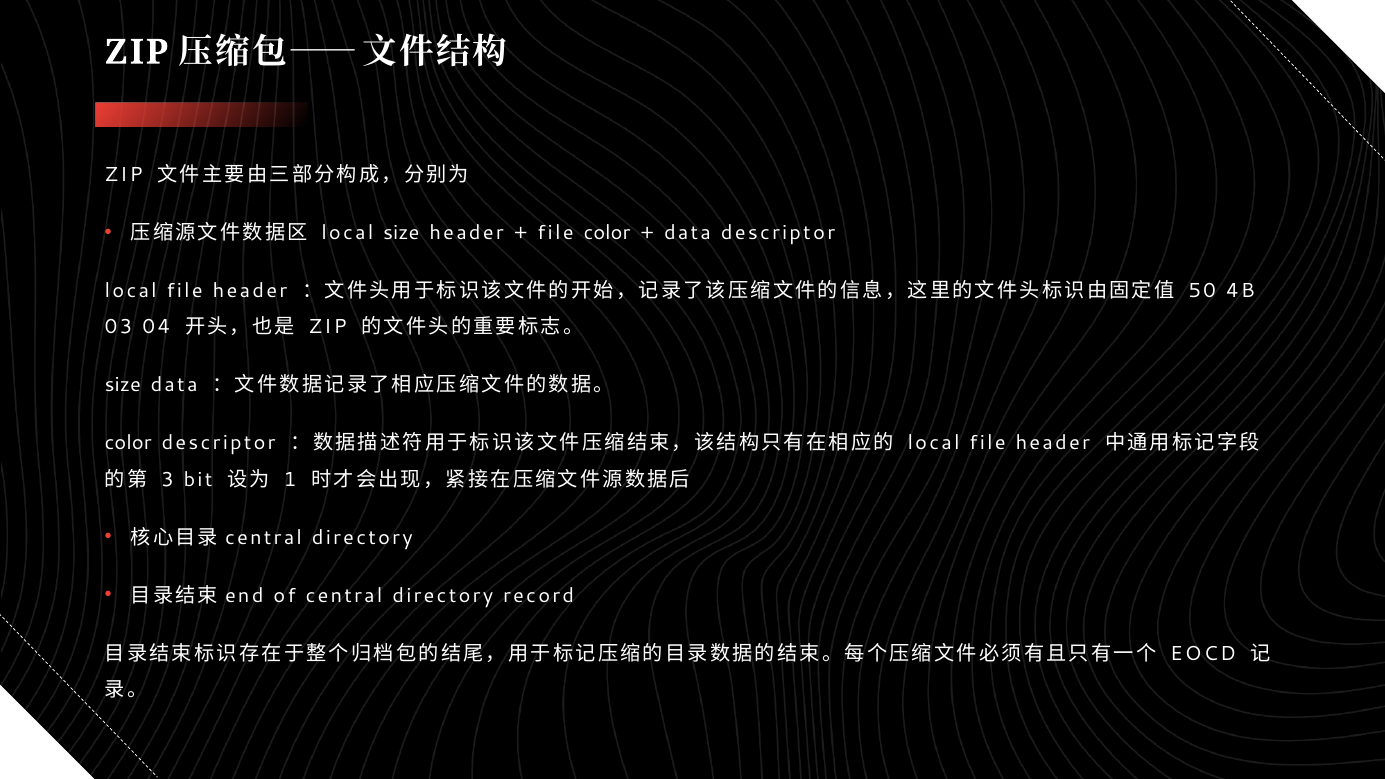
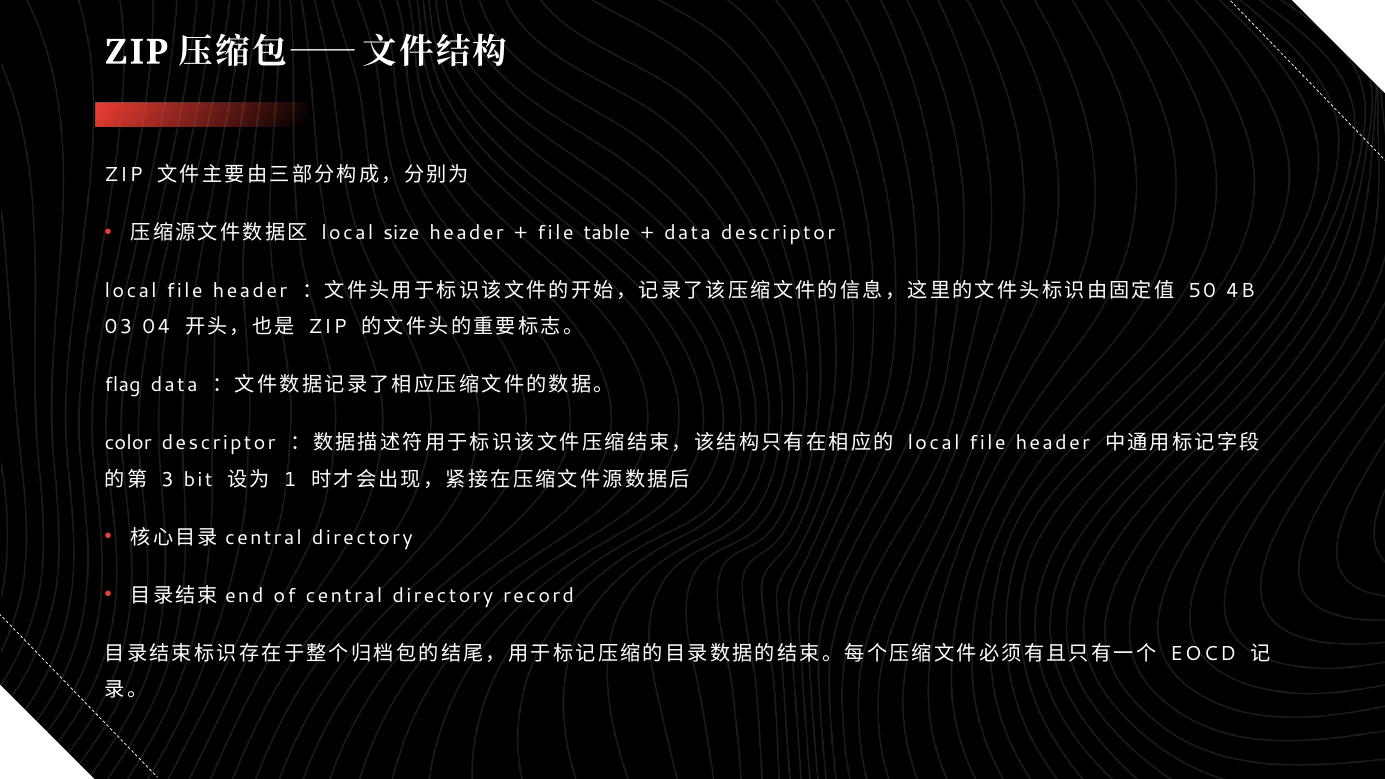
file color: color -> table
size at (123, 385): size -> flag
